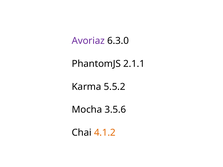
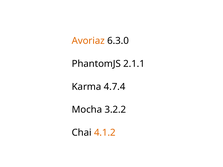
Avoriaz colour: purple -> orange
5.5.2: 5.5.2 -> 4.7.4
3.5.6: 3.5.6 -> 3.2.2
